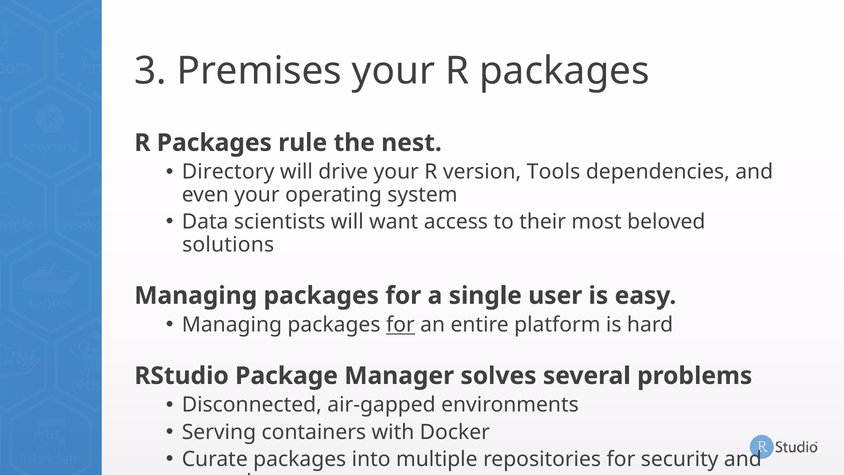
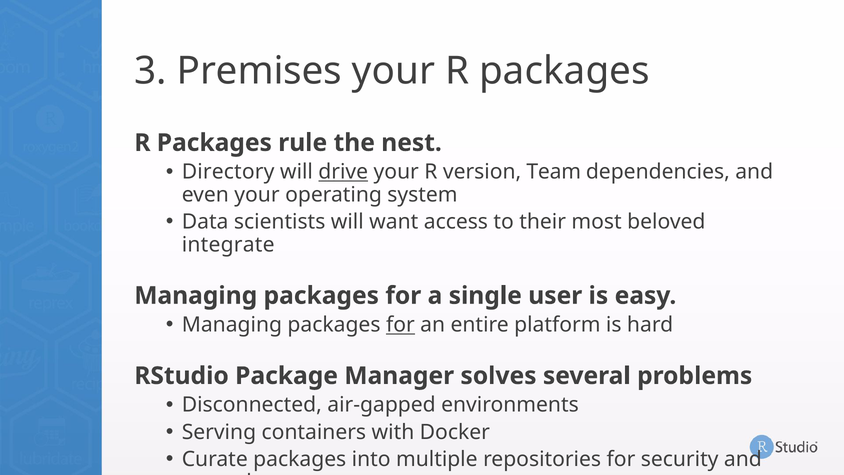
drive underline: none -> present
Tools: Tools -> Team
solutions: solutions -> integrate
